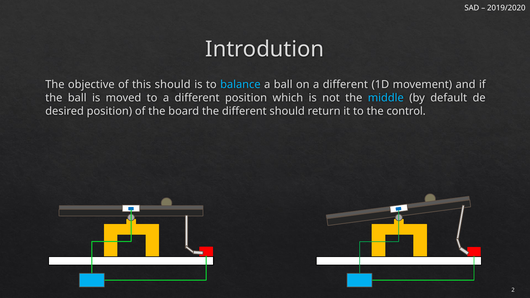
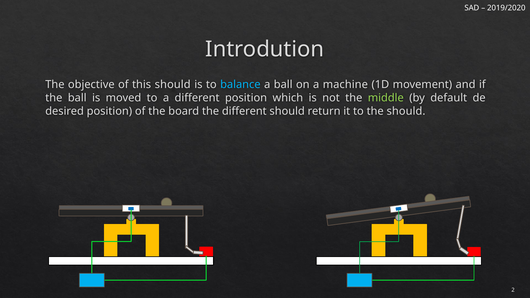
on a different: different -> machine
middle colour: light blue -> light green
the control: control -> should
